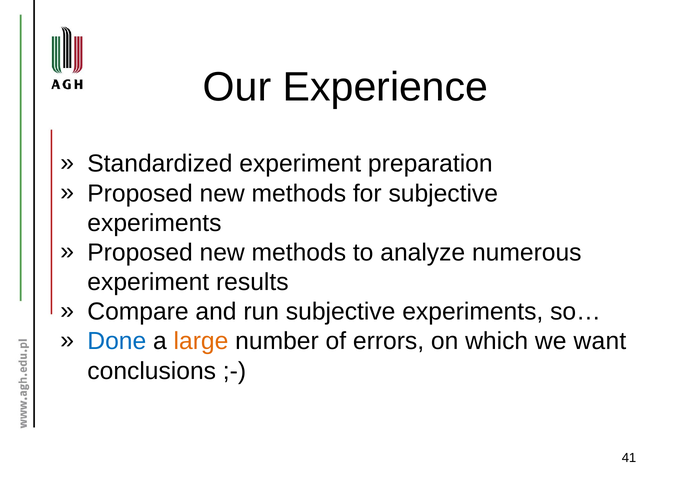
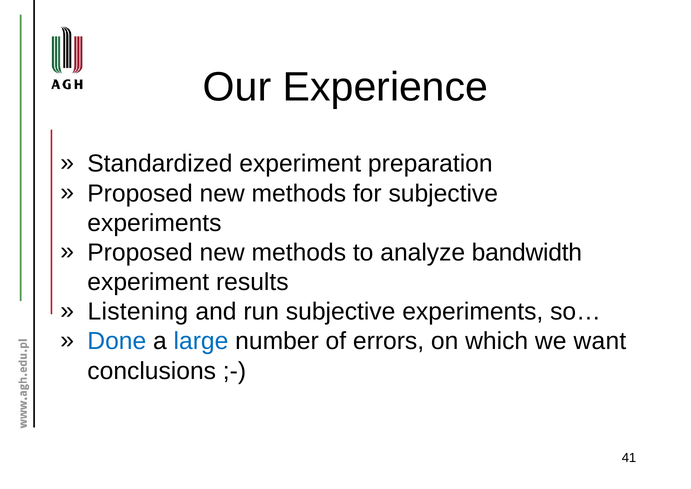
numerous: numerous -> bandwidth
Compare: Compare -> Listening
large colour: orange -> blue
